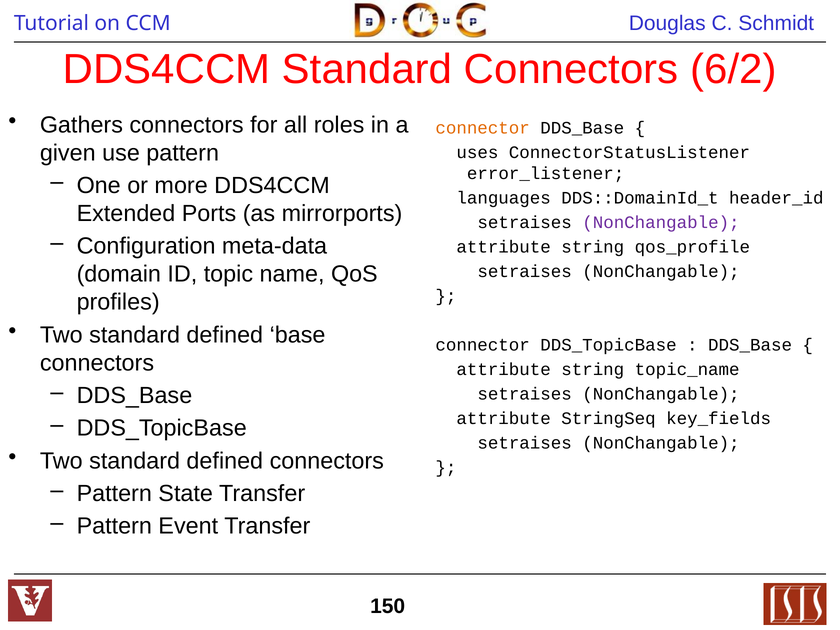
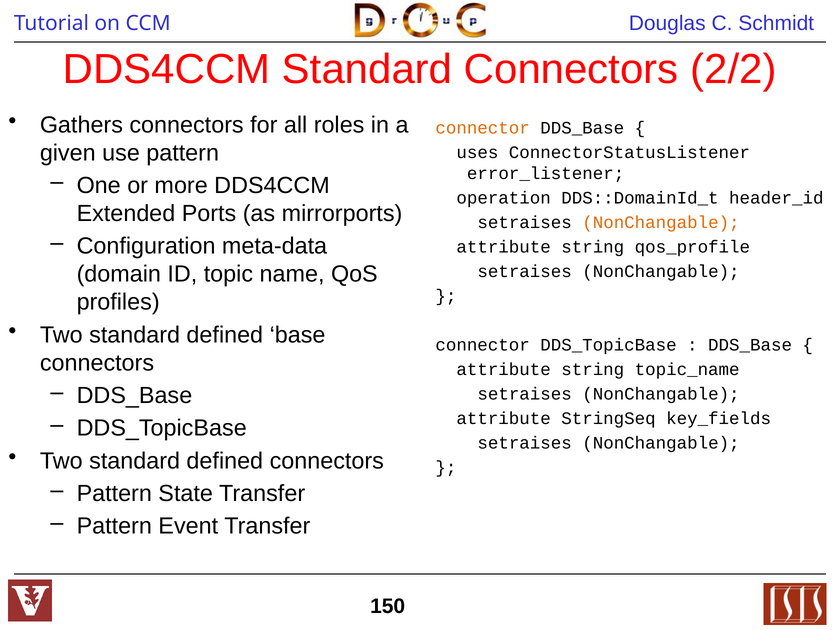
6/2: 6/2 -> 2/2
languages: languages -> operation
NonChangable at (661, 222) colour: purple -> orange
